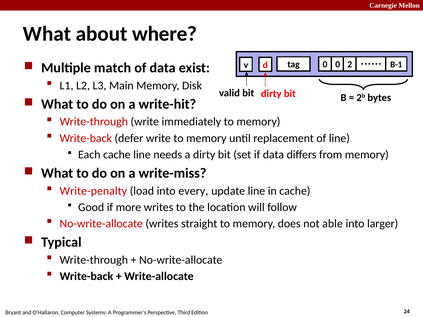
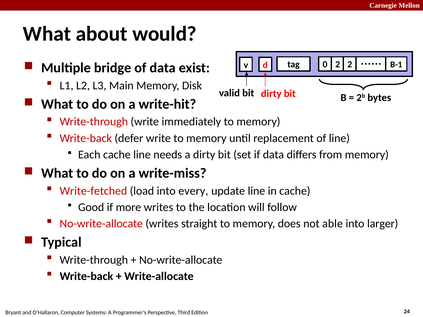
where: where -> would
0 0: 0 -> 2
match: match -> bridge
Write-penalty: Write-penalty -> Write-fetched
